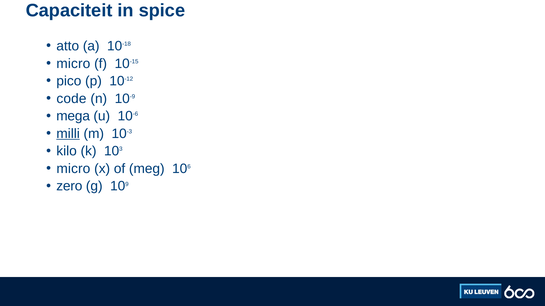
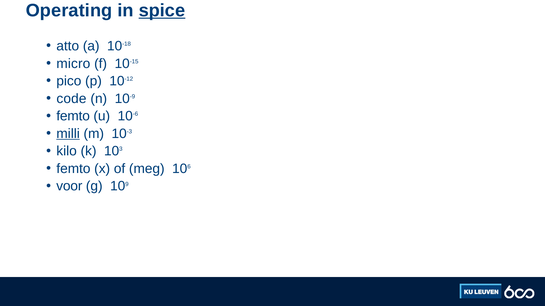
Capaciteit: Capaciteit -> Operating
spice underline: none -> present
mega at (73, 116): mega -> femto
micro at (73, 169): micro -> femto
zero: zero -> voor
